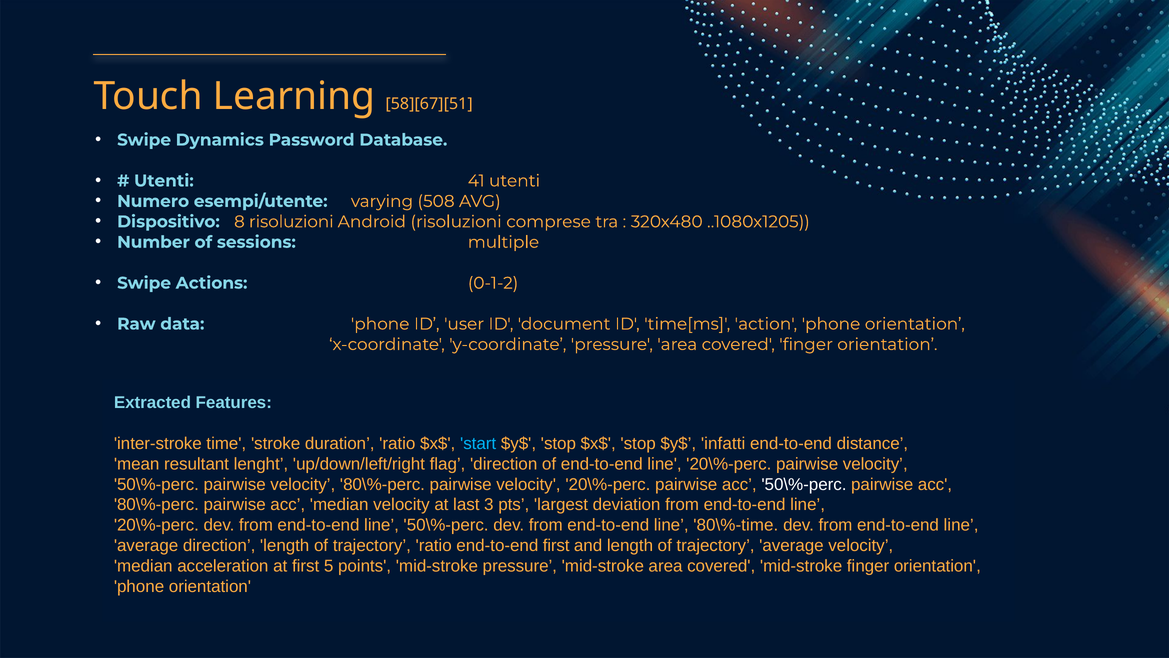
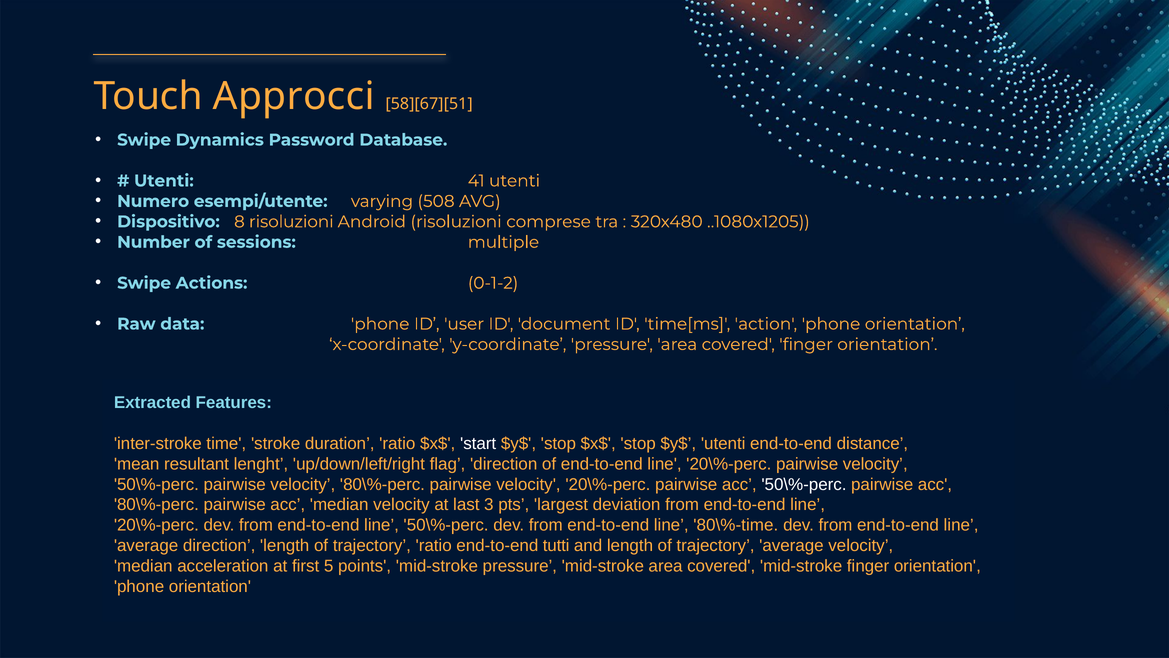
Learning: Learning -> Approcci
start colour: light blue -> white
$y$ infatti: infatti -> utenti
end-to-end first: first -> tutti
